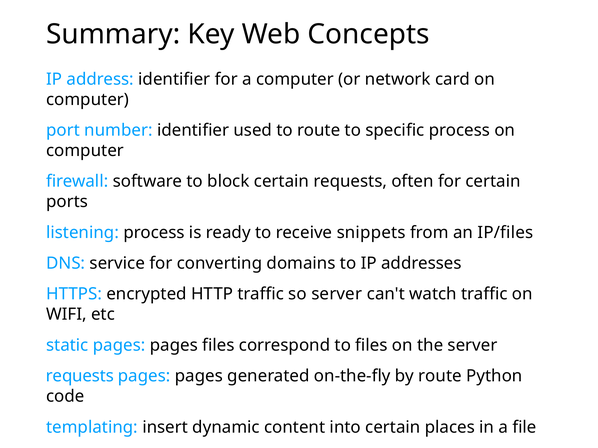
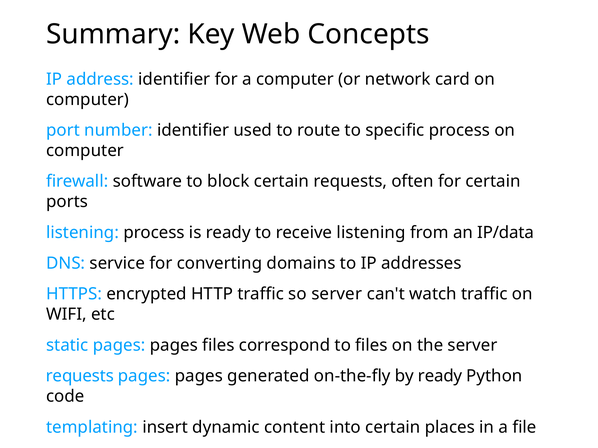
receive snippets: snippets -> listening
IP/files: IP/files -> IP/data
by route: route -> ready
